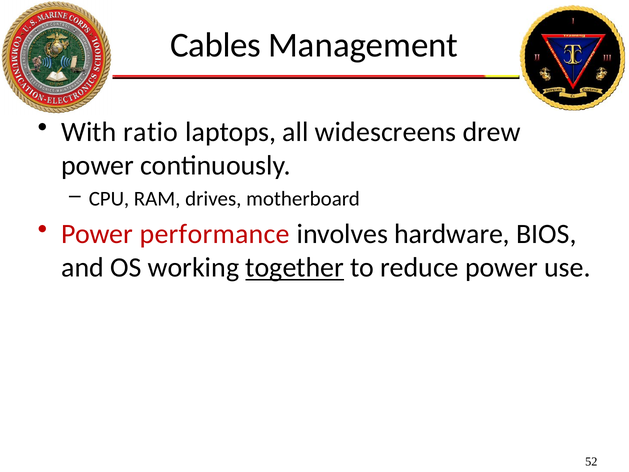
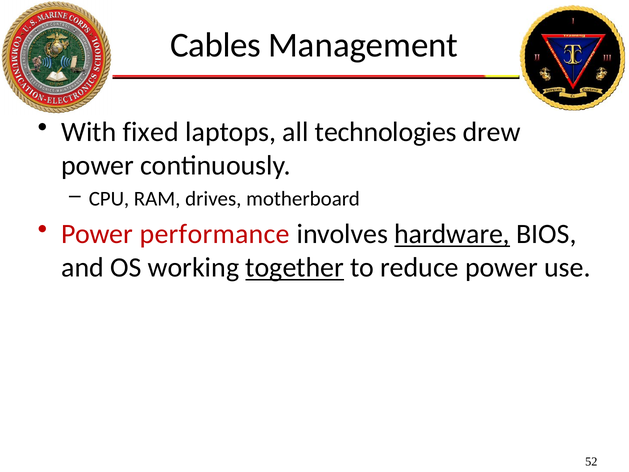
ratio: ratio -> fixed
widescreens: widescreens -> technologies
hardware underline: none -> present
